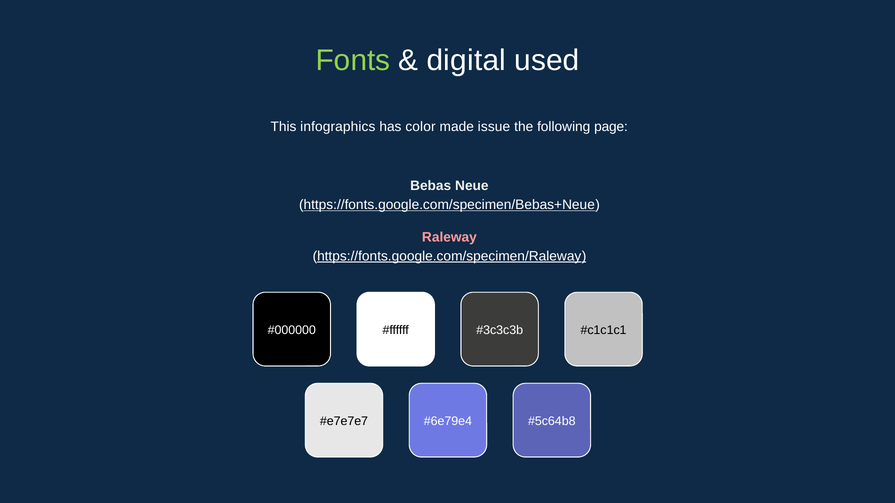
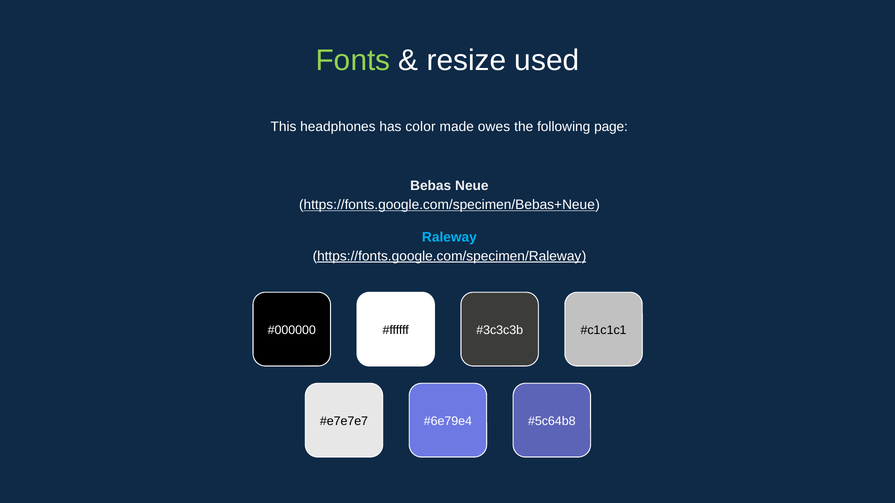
digital: digital -> resize
infographics: infographics -> headphones
issue: issue -> owes
Raleway colour: pink -> light blue
